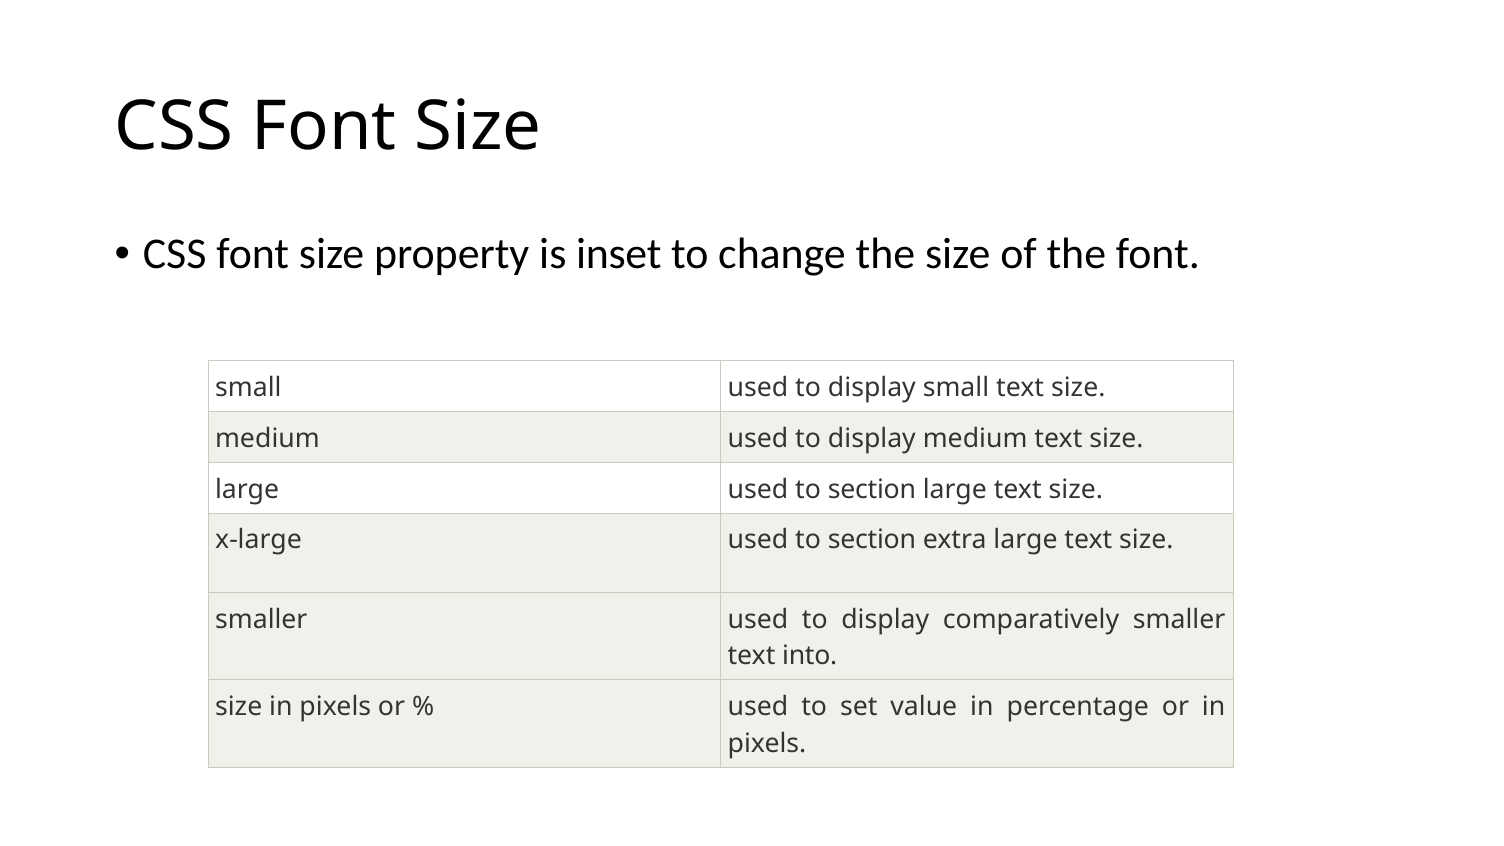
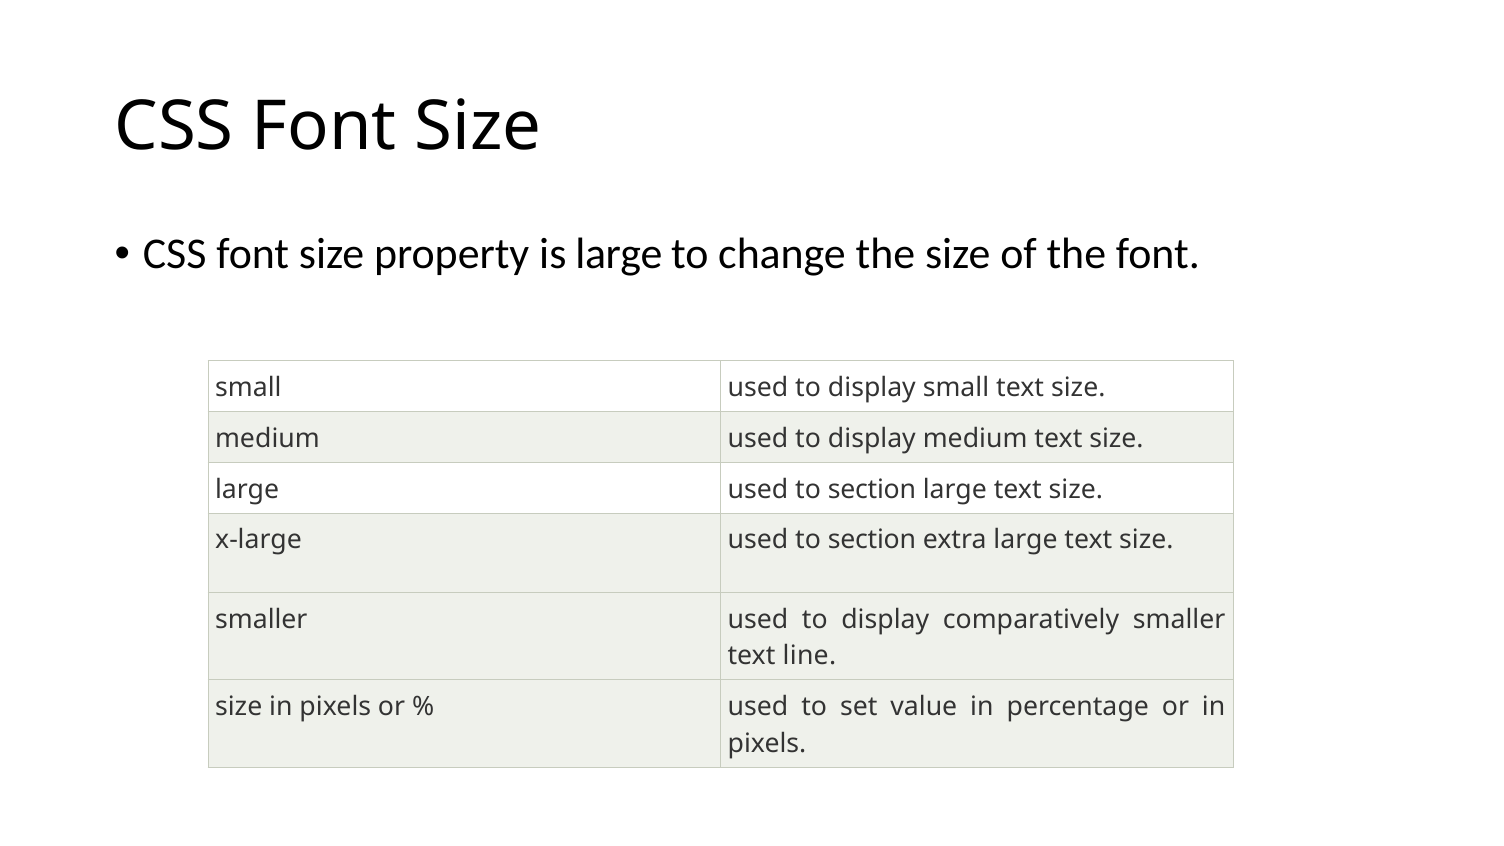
is inset: inset -> large
into: into -> line
